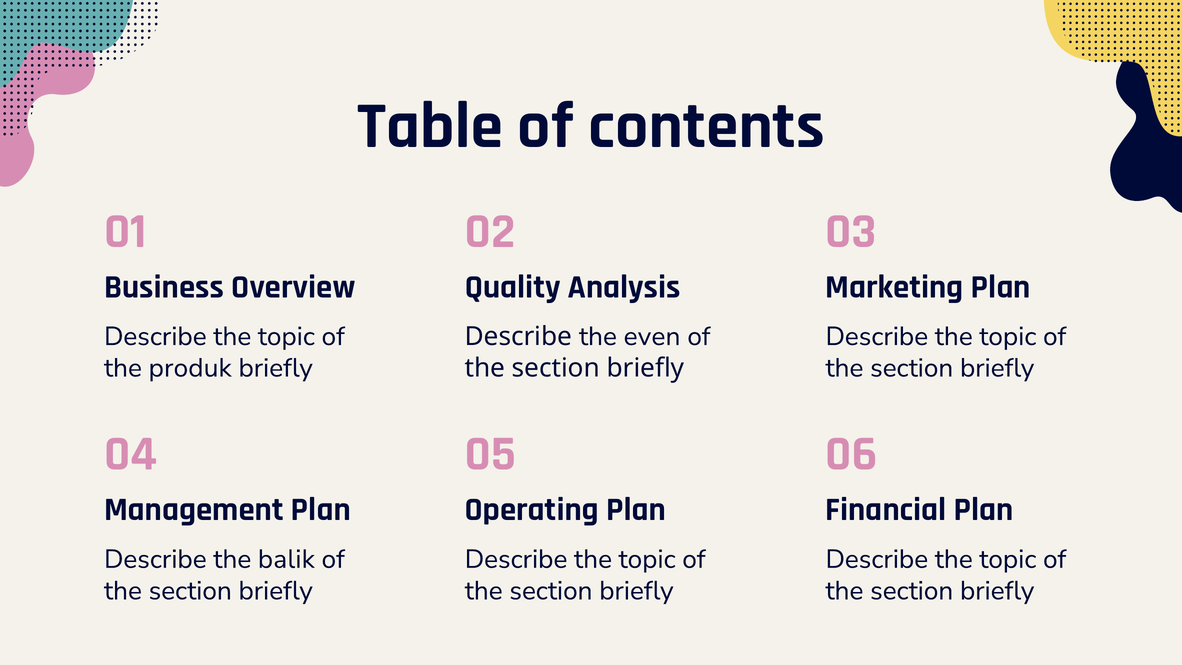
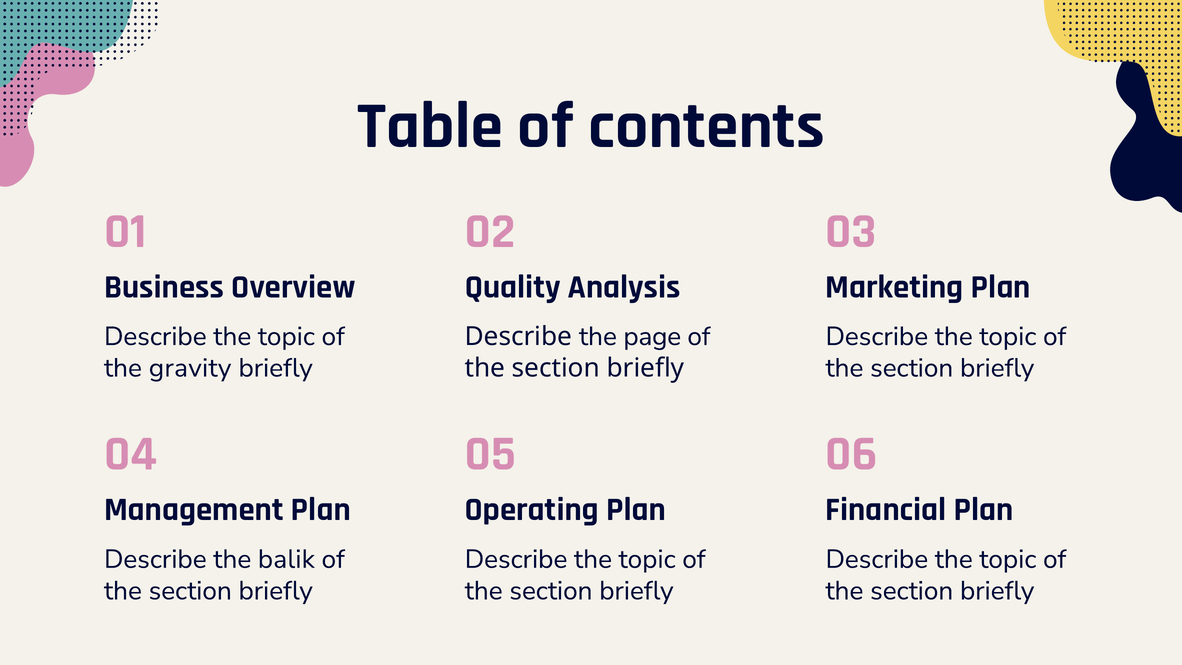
even: even -> page
produk: produk -> gravity
